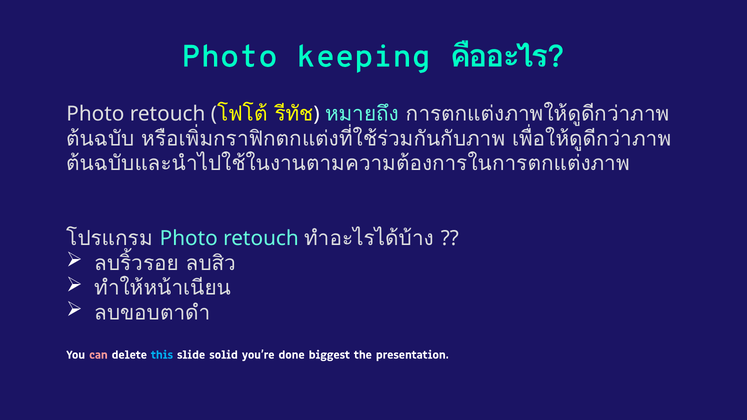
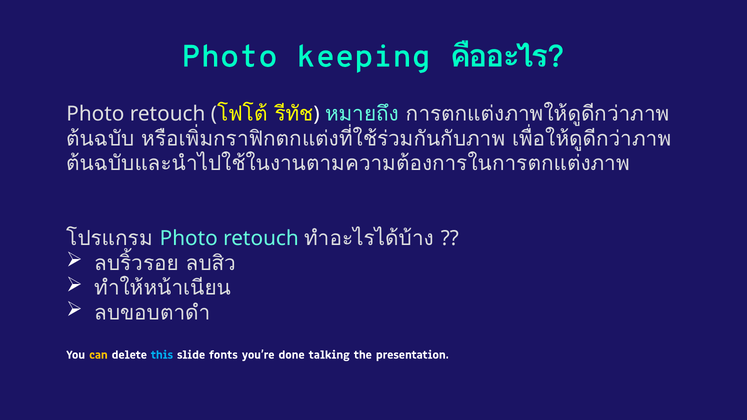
can colour: pink -> yellow
solid: solid -> fonts
biggest: biggest -> talking
